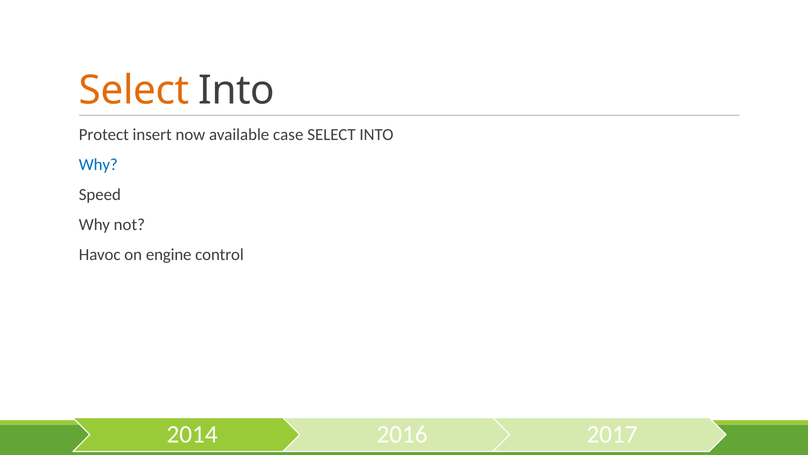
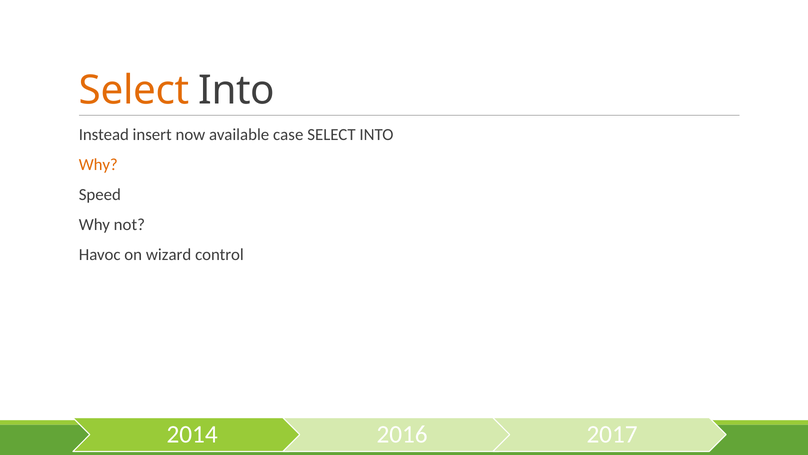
Protect: Protect -> Instead
Why at (98, 164) colour: blue -> orange
engine: engine -> wizard
